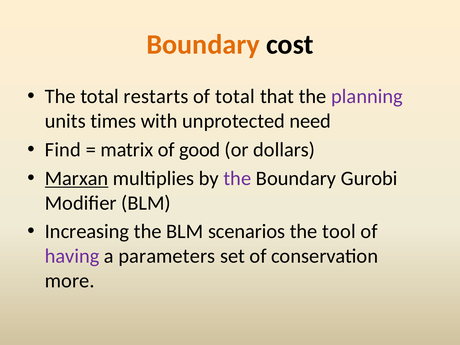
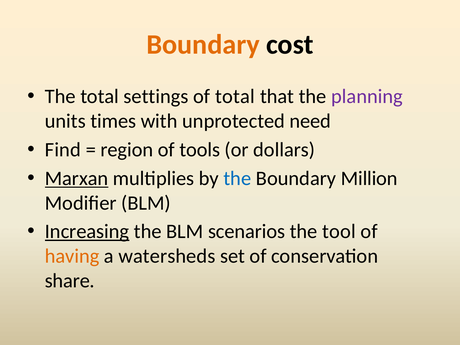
restarts: restarts -> settings
matrix: matrix -> region
good: good -> tools
the at (237, 178) colour: purple -> blue
Gurobi: Gurobi -> Million
Increasing underline: none -> present
having colour: purple -> orange
parameters: parameters -> watersheds
more: more -> share
